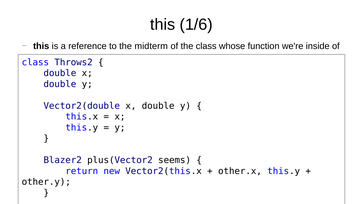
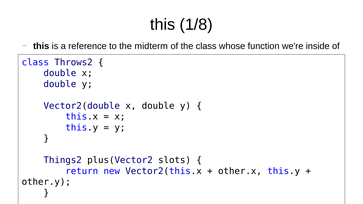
1/6: 1/6 -> 1/8
Blazer2: Blazer2 -> Things2
seems: seems -> slots
